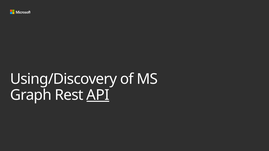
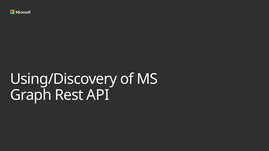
API underline: present -> none
